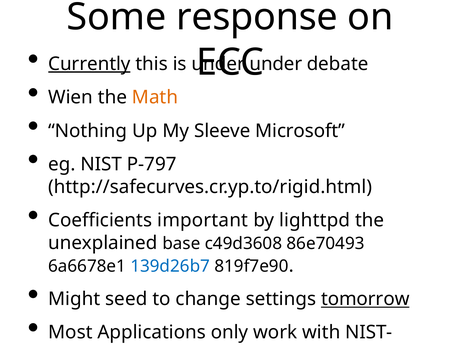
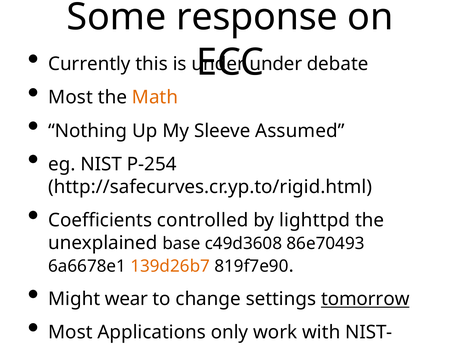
Currently underline: present -> none
Wien at (71, 97): Wien -> Most
Microsoft: Microsoft -> Assumed
P-797: P-797 -> P-254
important: important -> controlled
139d26b7 colour: blue -> orange
seed: seed -> wear
